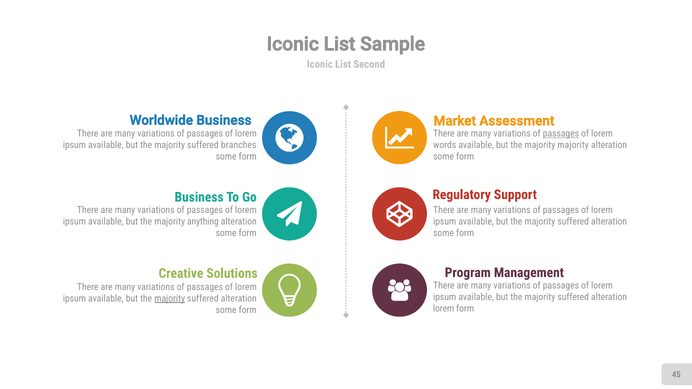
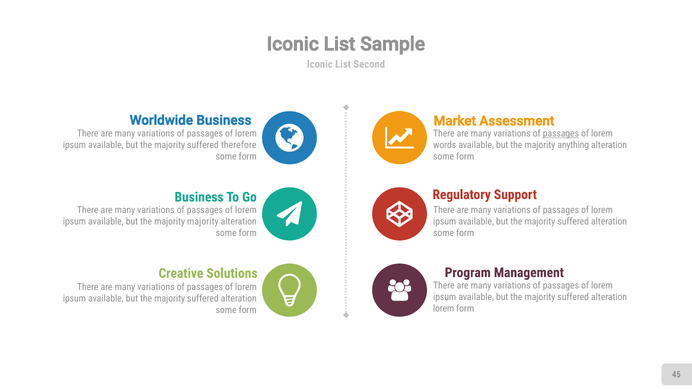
branches: branches -> therefore
majority majority: majority -> anything
majority anything: anything -> majority
majority at (170, 299) underline: present -> none
